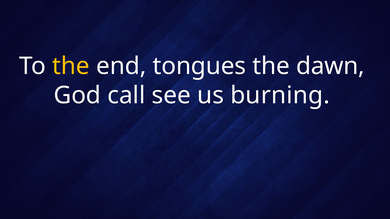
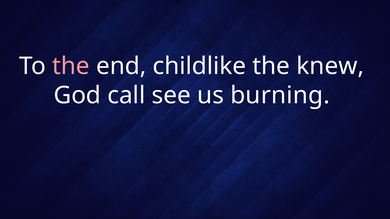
the at (71, 66) colour: yellow -> pink
tongues: tongues -> childlike
dawn: dawn -> knew
